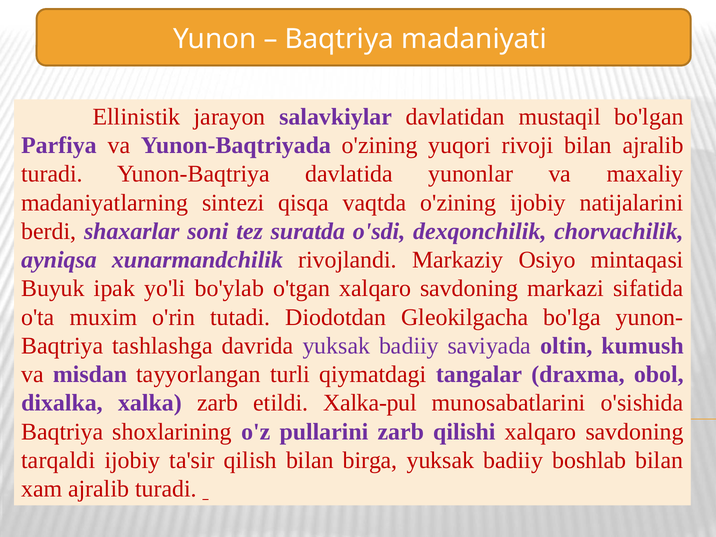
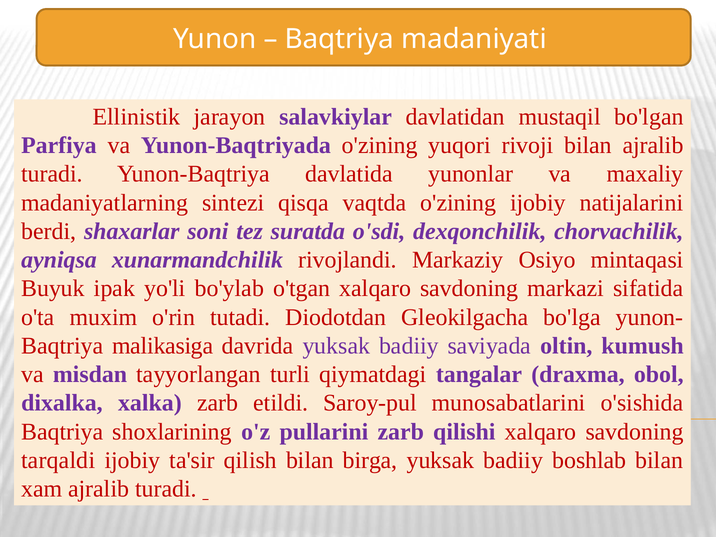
tashlashga: tashlashga -> malikasiga
Xalka-pul: Xalka-pul -> Saroy-pul
